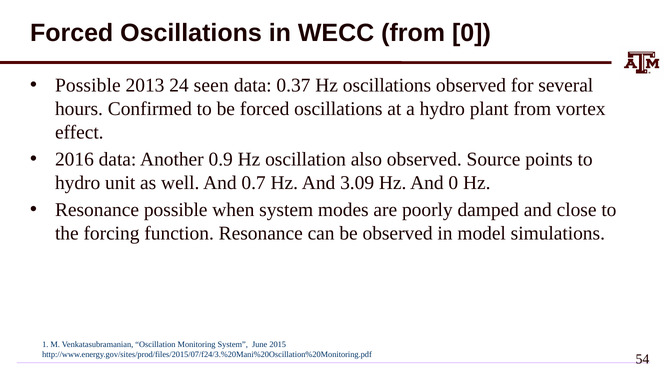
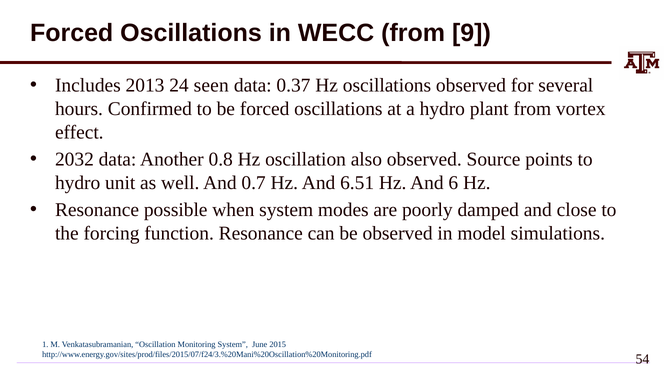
from 0: 0 -> 9
Possible at (88, 86): Possible -> Includes
2016: 2016 -> 2032
0.9: 0.9 -> 0.8
3.09: 3.09 -> 6.51
And 0: 0 -> 6
